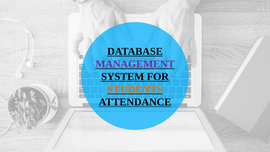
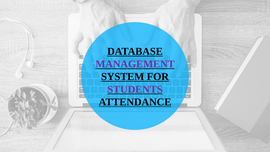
STUDENTS colour: orange -> purple
